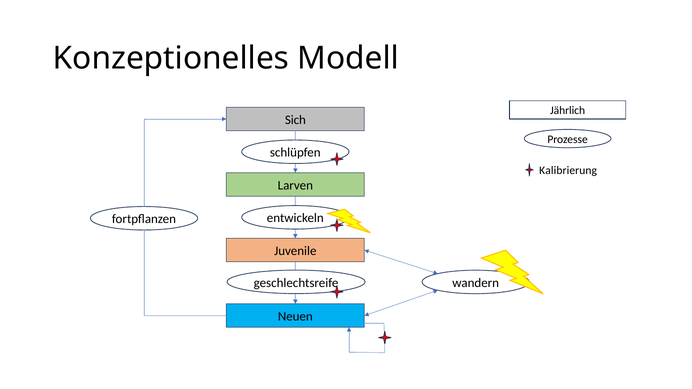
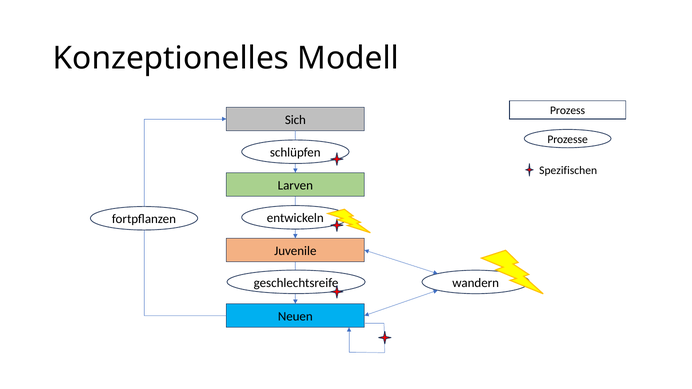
Jährlich: Jährlich -> Prozess
Kalibrierung: Kalibrierung -> Spezifischen
